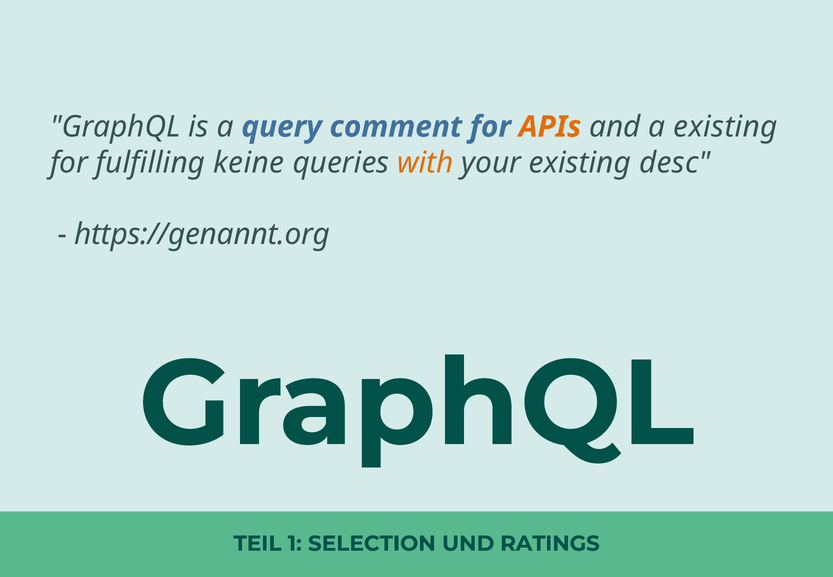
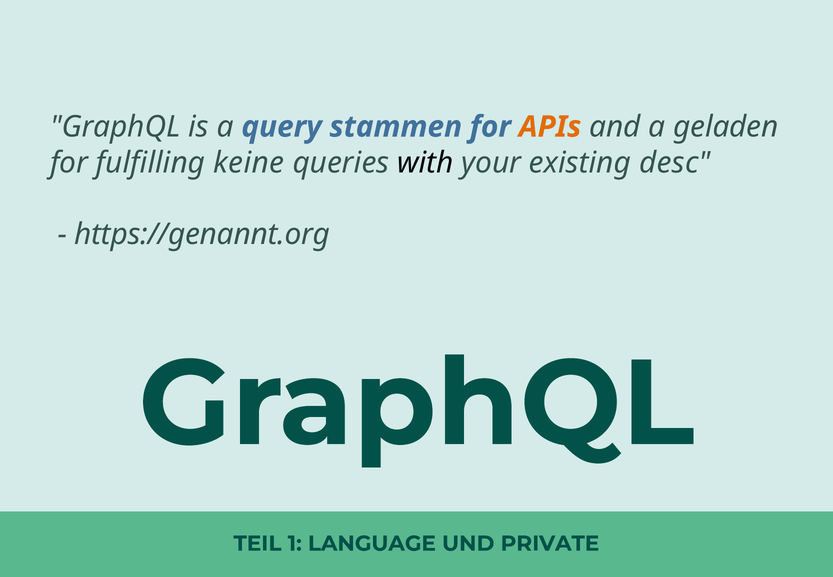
comment: comment -> stammen
a existing: existing -> geladen
with colour: orange -> black
SELECTION: SELECTION -> LANGUAGE
RATINGS: RATINGS -> PRIVATE
